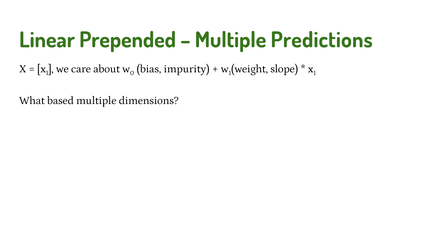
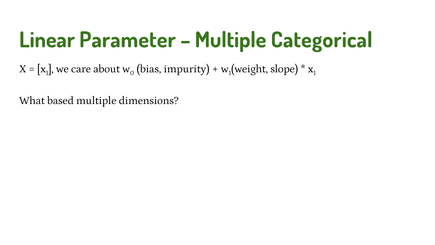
Prepended: Prepended -> Parameter
Predictions: Predictions -> Categorical
